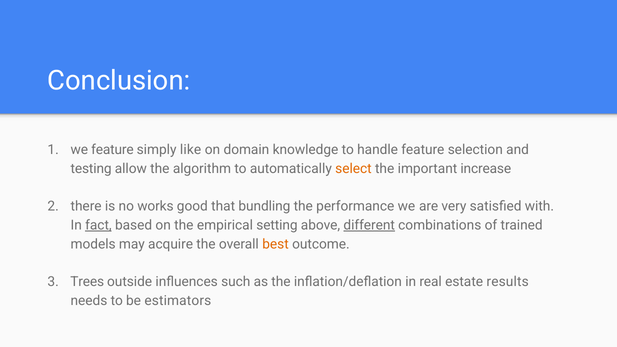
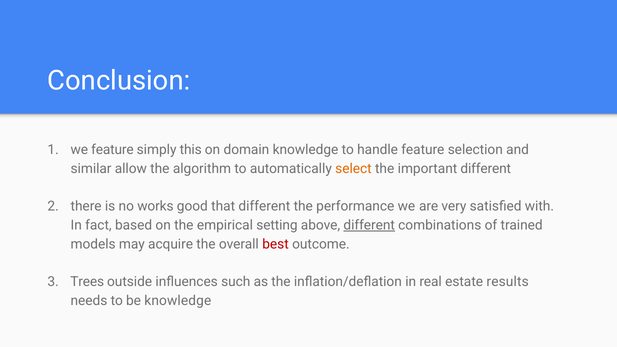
like: like -> this
testing: testing -> similar
important increase: increase -> different
that bundling: bundling -> different
fact underline: present -> none
best colour: orange -> red
be estimators: estimators -> knowledge
